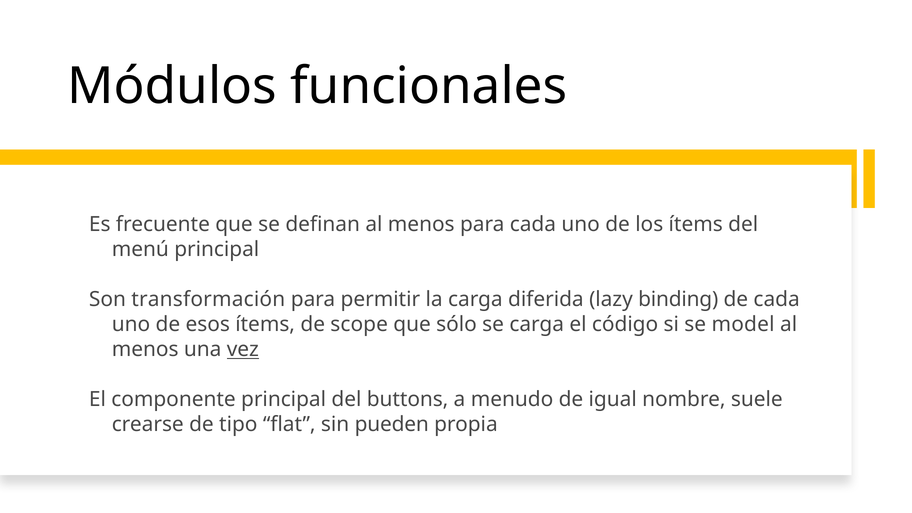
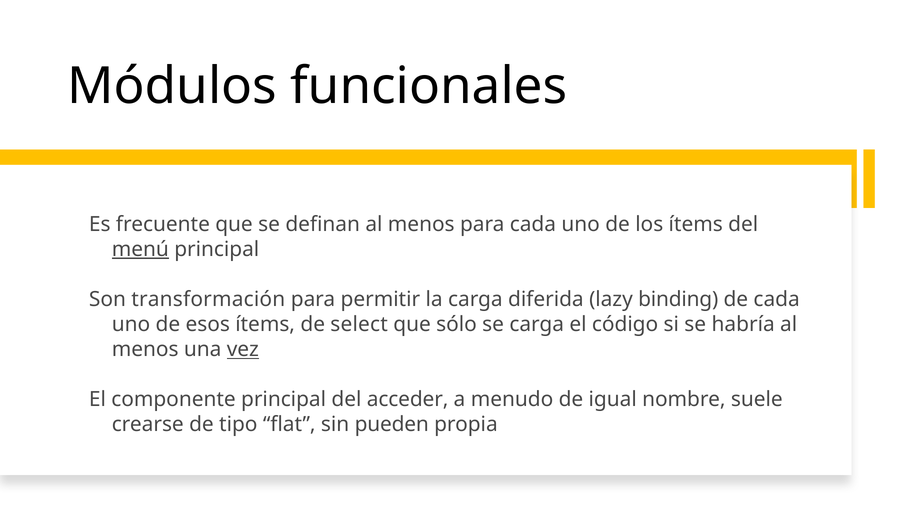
menú underline: none -> present
scope: scope -> select
model: model -> habría
buttons: buttons -> acceder
